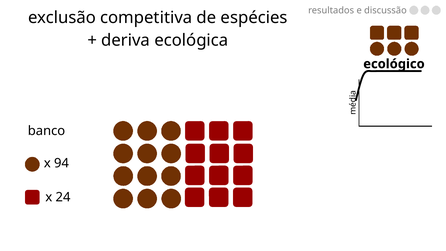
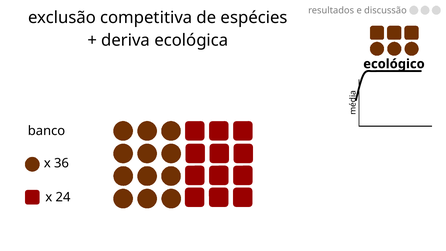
94: 94 -> 36
